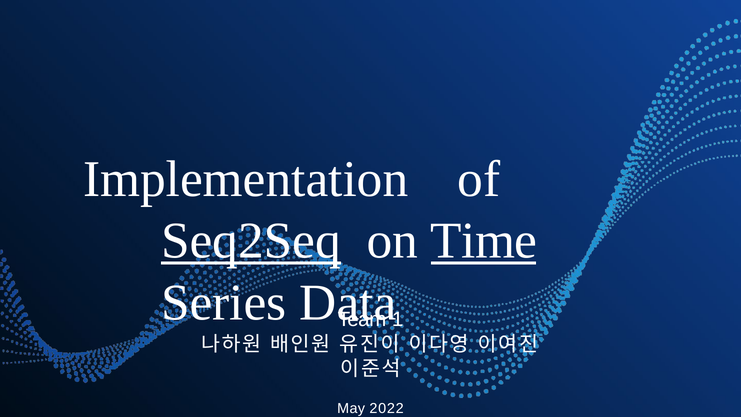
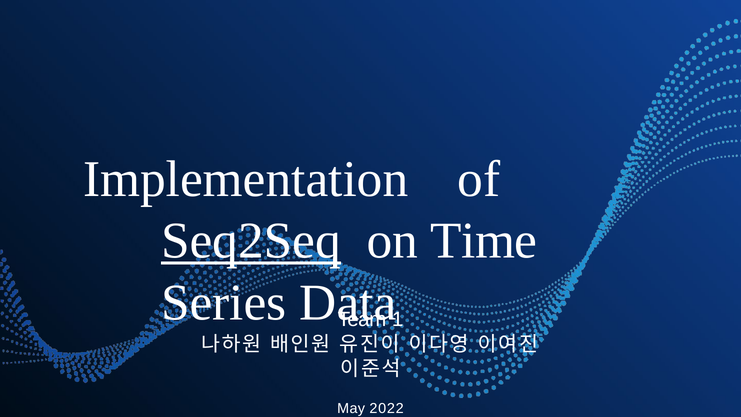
Time underline: present -> none
